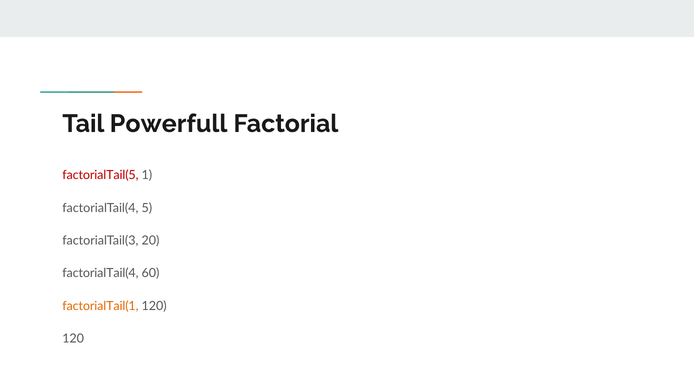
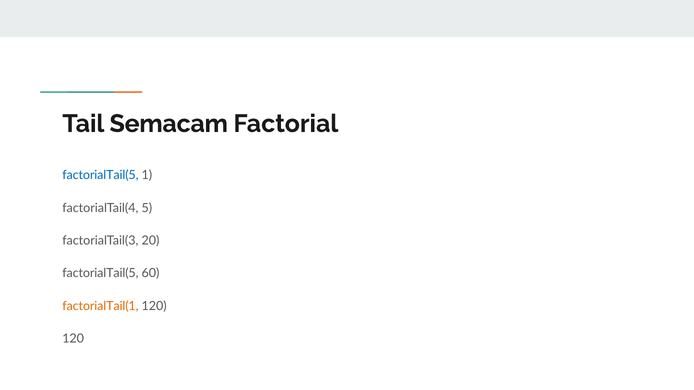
Powerfull: Powerfull -> Semacam
factorialTail(5 at (100, 175) colour: red -> blue
factorialTail(4 at (100, 273): factorialTail(4 -> factorialTail(5
